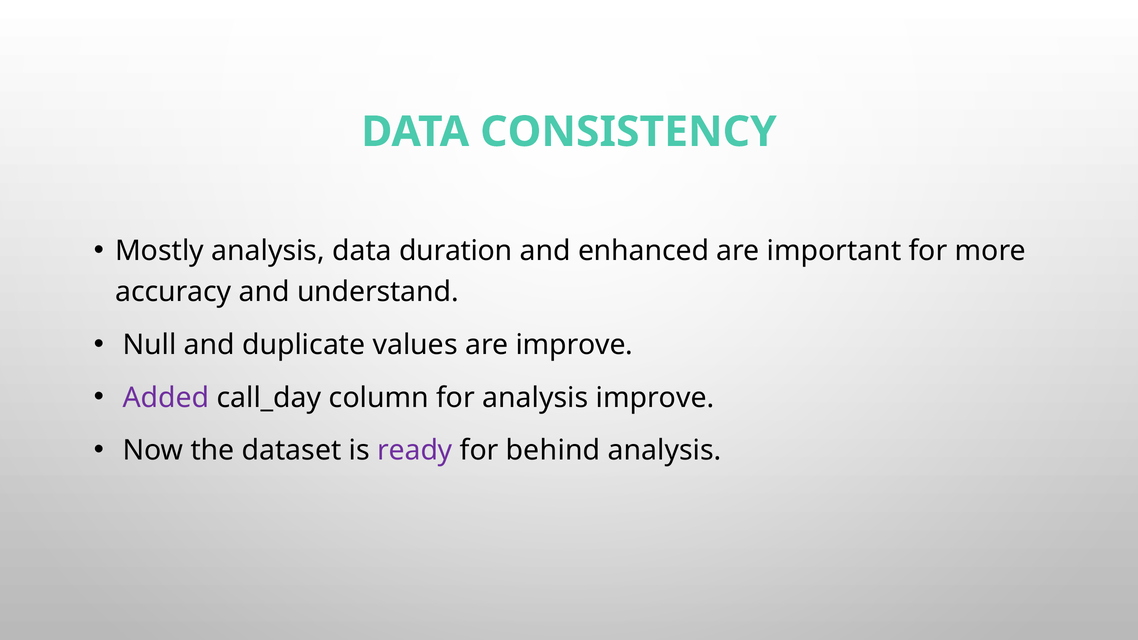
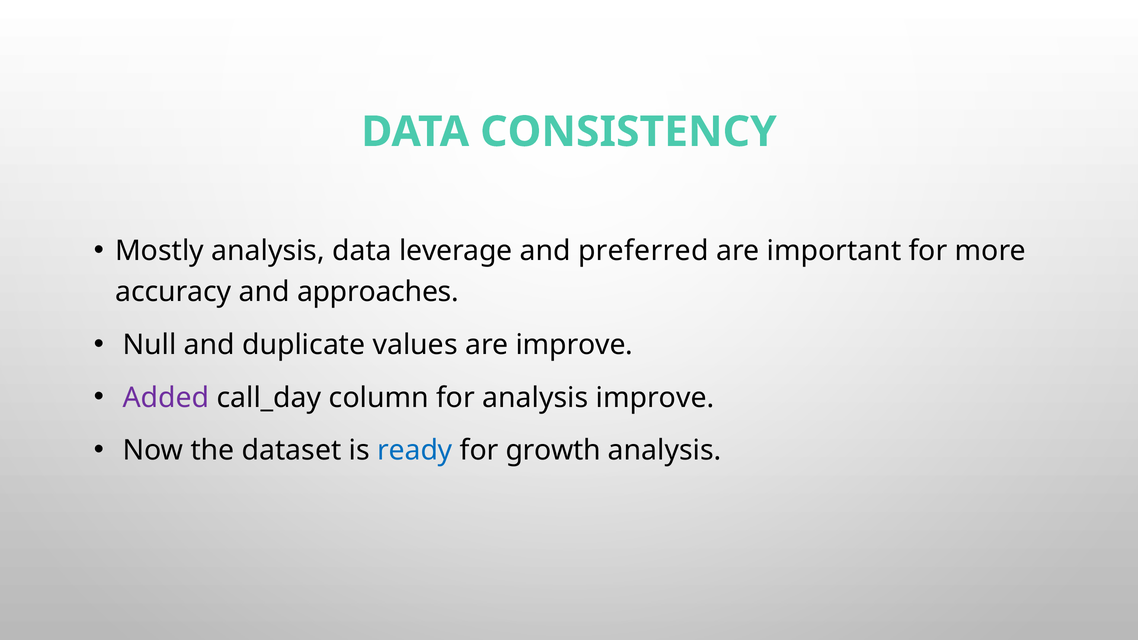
duration: duration -> leverage
enhanced: enhanced -> preferred
understand: understand -> approaches
ready colour: purple -> blue
behind: behind -> growth
